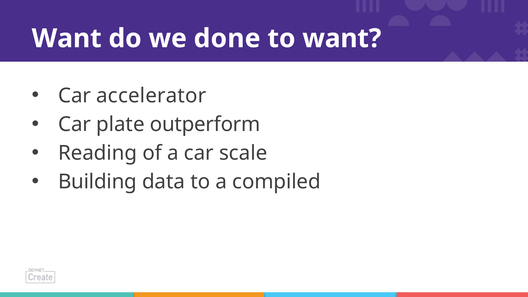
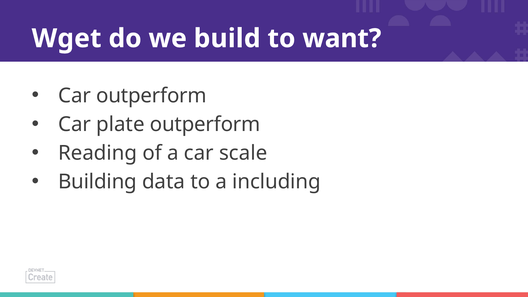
Want at (67, 38): Want -> Wget
done: done -> build
Car accelerator: accelerator -> outperform
compiled: compiled -> including
